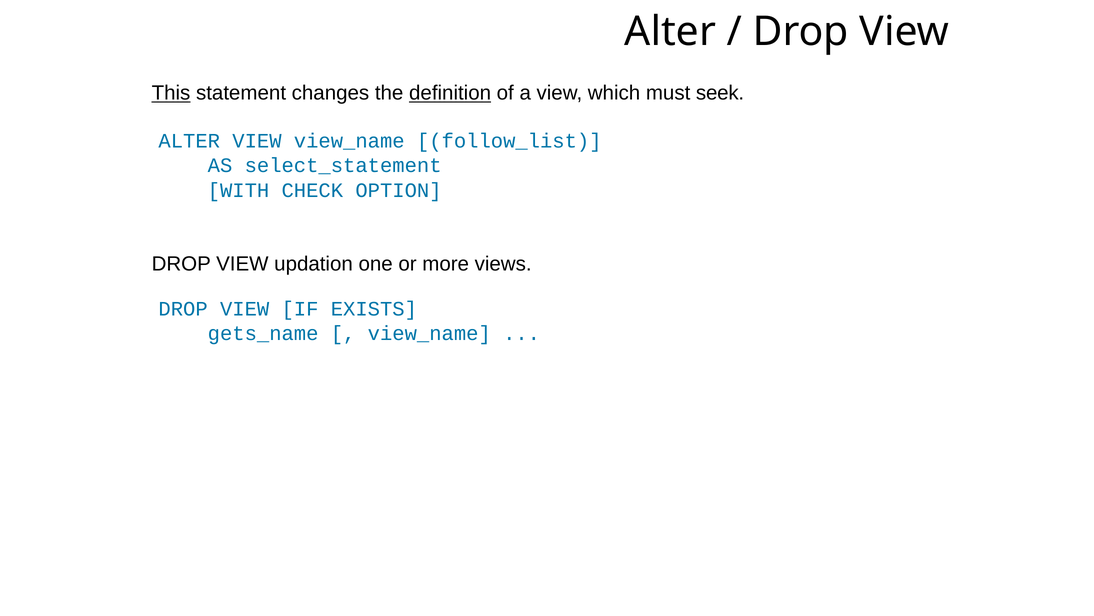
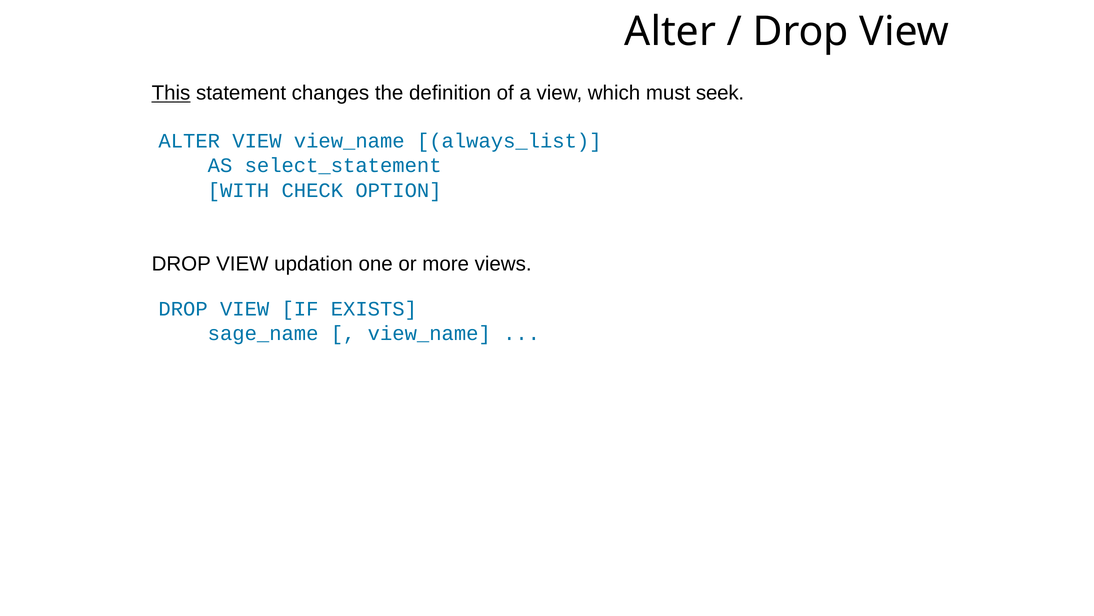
definition underline: present -> none
follow_list: follow_list -> always_list
gets_name: gets_name -> sage_name
